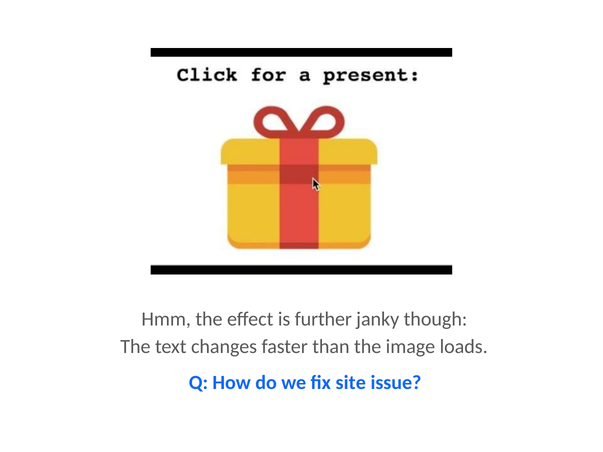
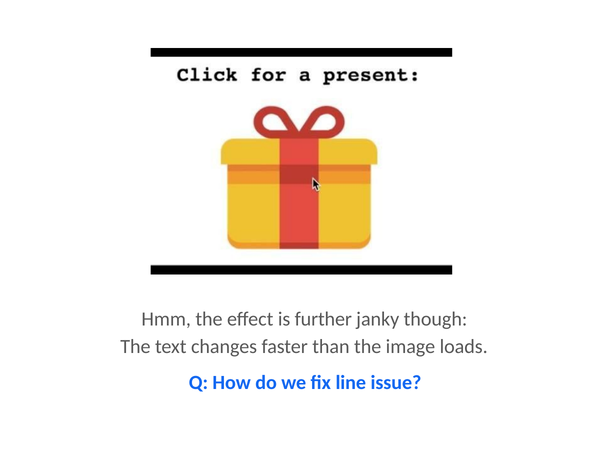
site: site -> line
